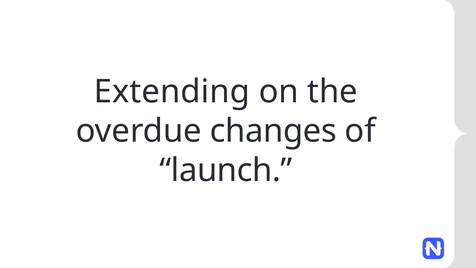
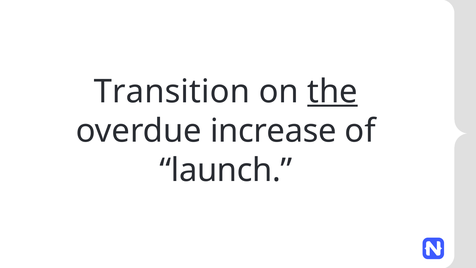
Extending: Extending -> Transition
the underline: none -> present
changes: changes -> increase
